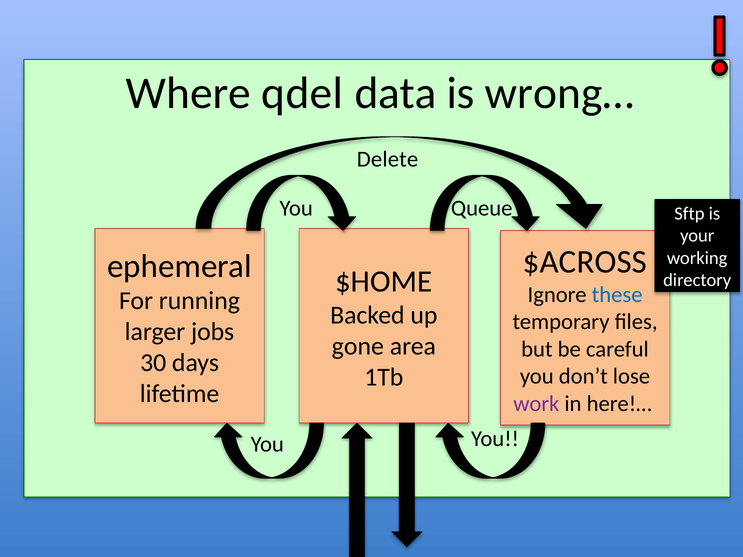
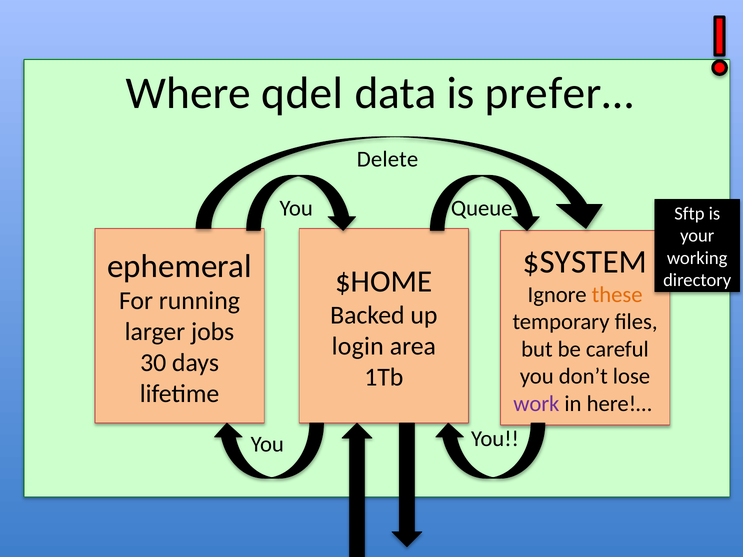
wrong…: wrong… -> prefer…
$ACROSS: $ACROSS -> $SYSTEM
these colour: blue -> orange
gone: gone -> login
